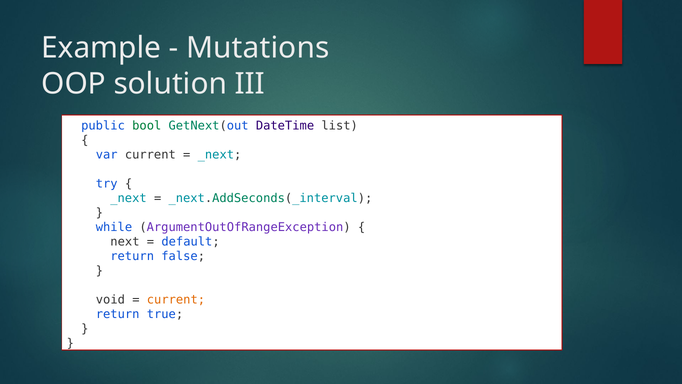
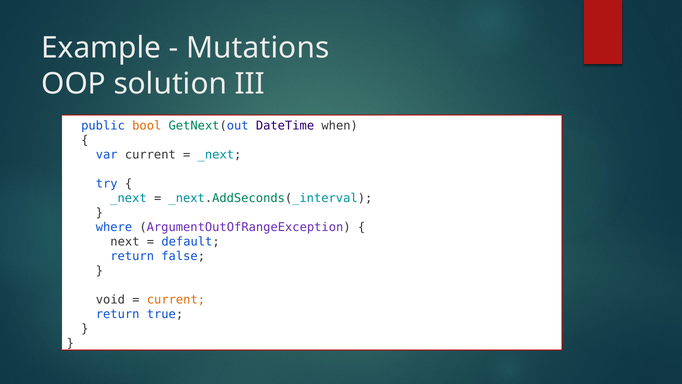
bool colour: green -> orange
list: list -> when
while: while -> where
